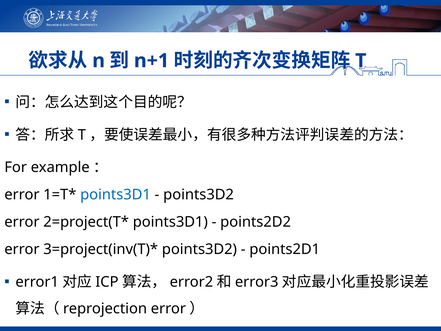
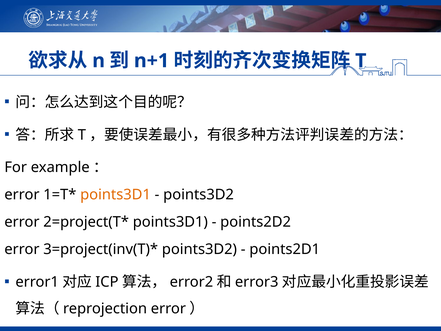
points3D1 at (116, 195) colour: blue -> orange
